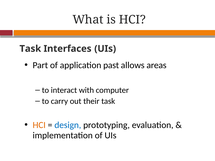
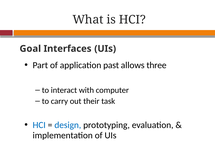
Task at (30, 49): Task -> Goal
areas: areas -> three
HCI at (39, 125) colour: orange -> blue
